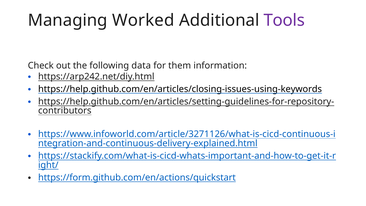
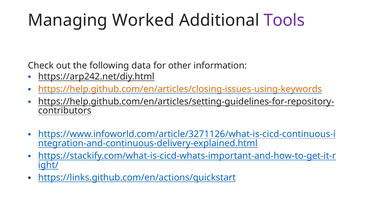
them: them -> other
https://help.github.com/en/articles/closing-issues-using-keywords colour: black -> orange
https://form.github.com/en/actions/quickstart: https://form.github.com/en/actions/quickstart -> https://links.github.com/en/actions/quickstart
